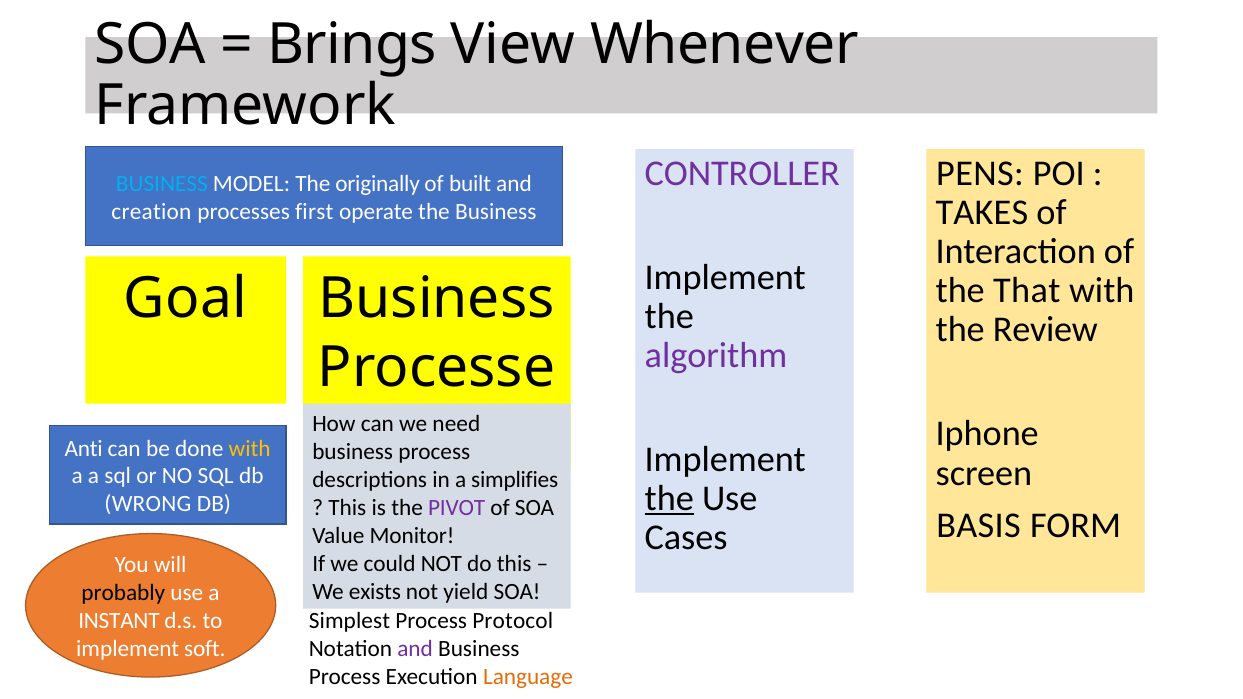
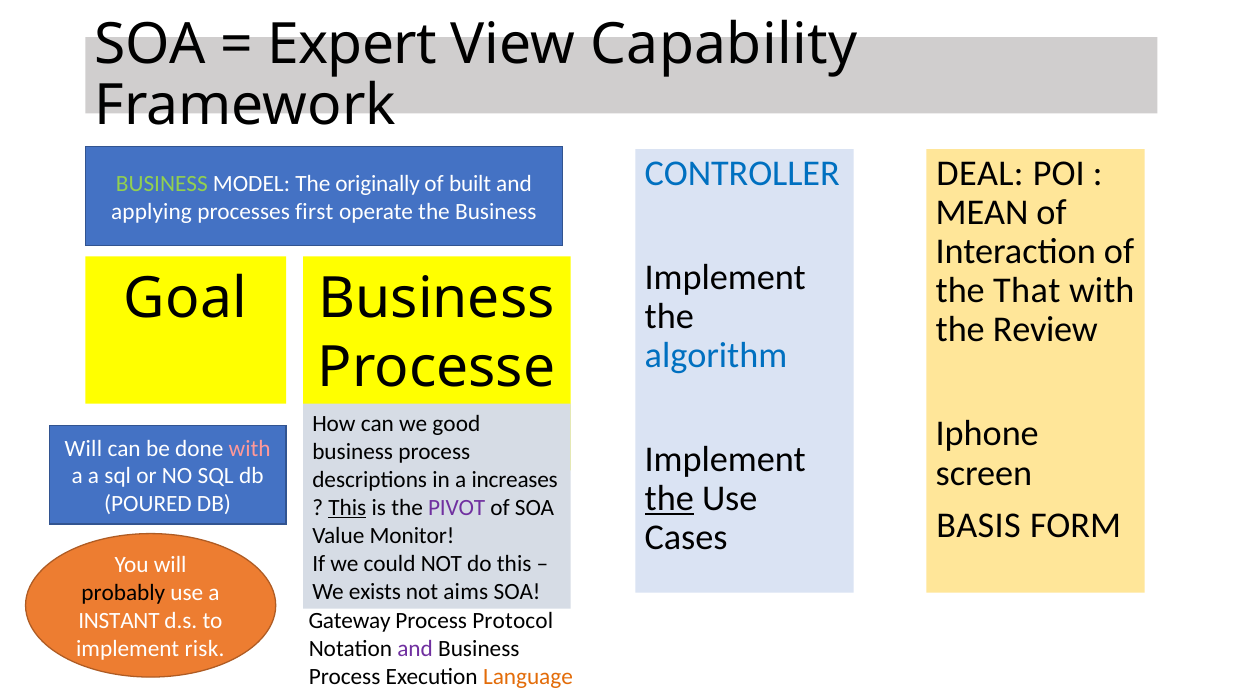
Brings: Brings -> Expert
Whenever: Whenever -> Capability
CONTROLLER colour: purple -> blue
PENS: PENS -> DEAL
BUSINESS at (162, 184) colour: light blue -> light green
TAKES: TAKES -> MEAN
creation: creation -> applying
algorithm colour: purple -> blue
need: need -> good
Anti at (84, 448): Anti -> Will
with at (250, 448) colour: yellow -> pink
simplifies: simplifies -> increases
WRONG: WRONG -> POURED
This at (347, 508) underline: none -> present
yield: yield -> aims
Simplest: Simplest -> Gateway
soft: soft -> risk
